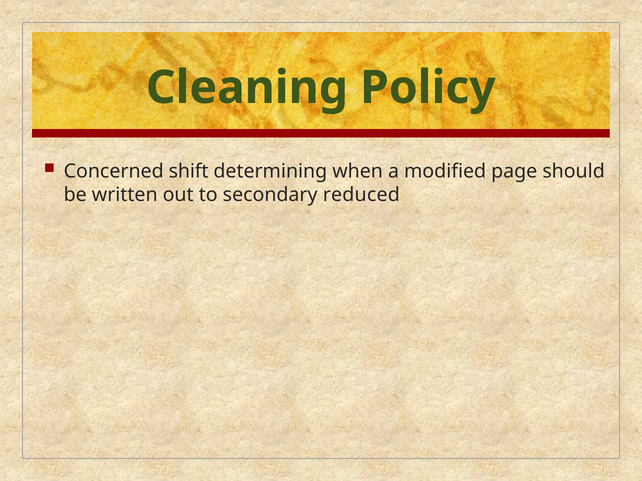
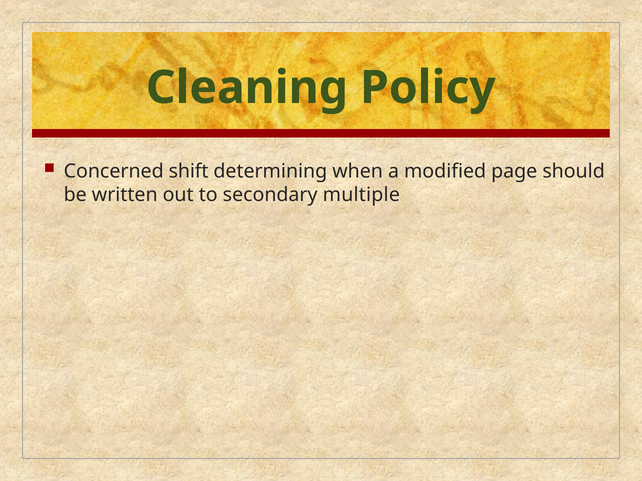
reduced: reduced -> multiple
